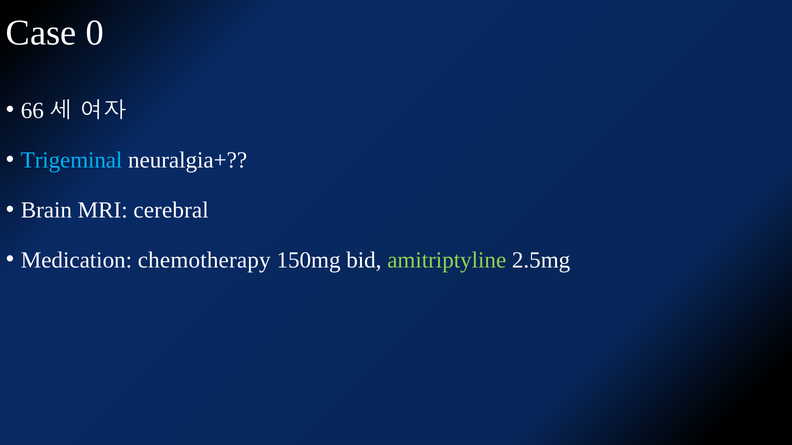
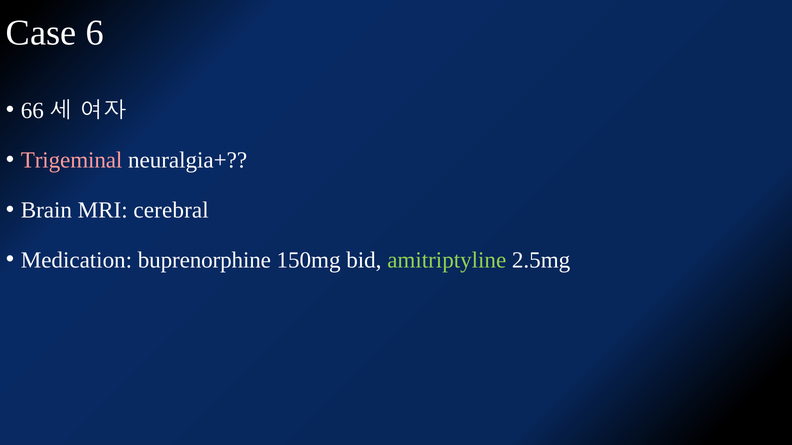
0: 0 -> 6
Trigeminal colour: light blue -> pink
chemotherapy: chemotherapy -> buprenorphine
